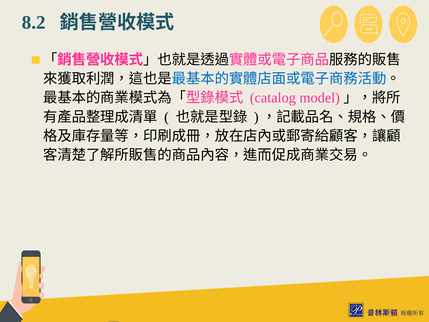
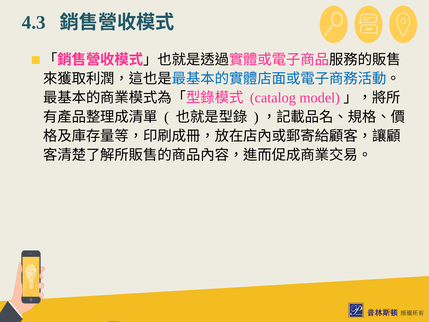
8.2: 8.2 -> 4.3
